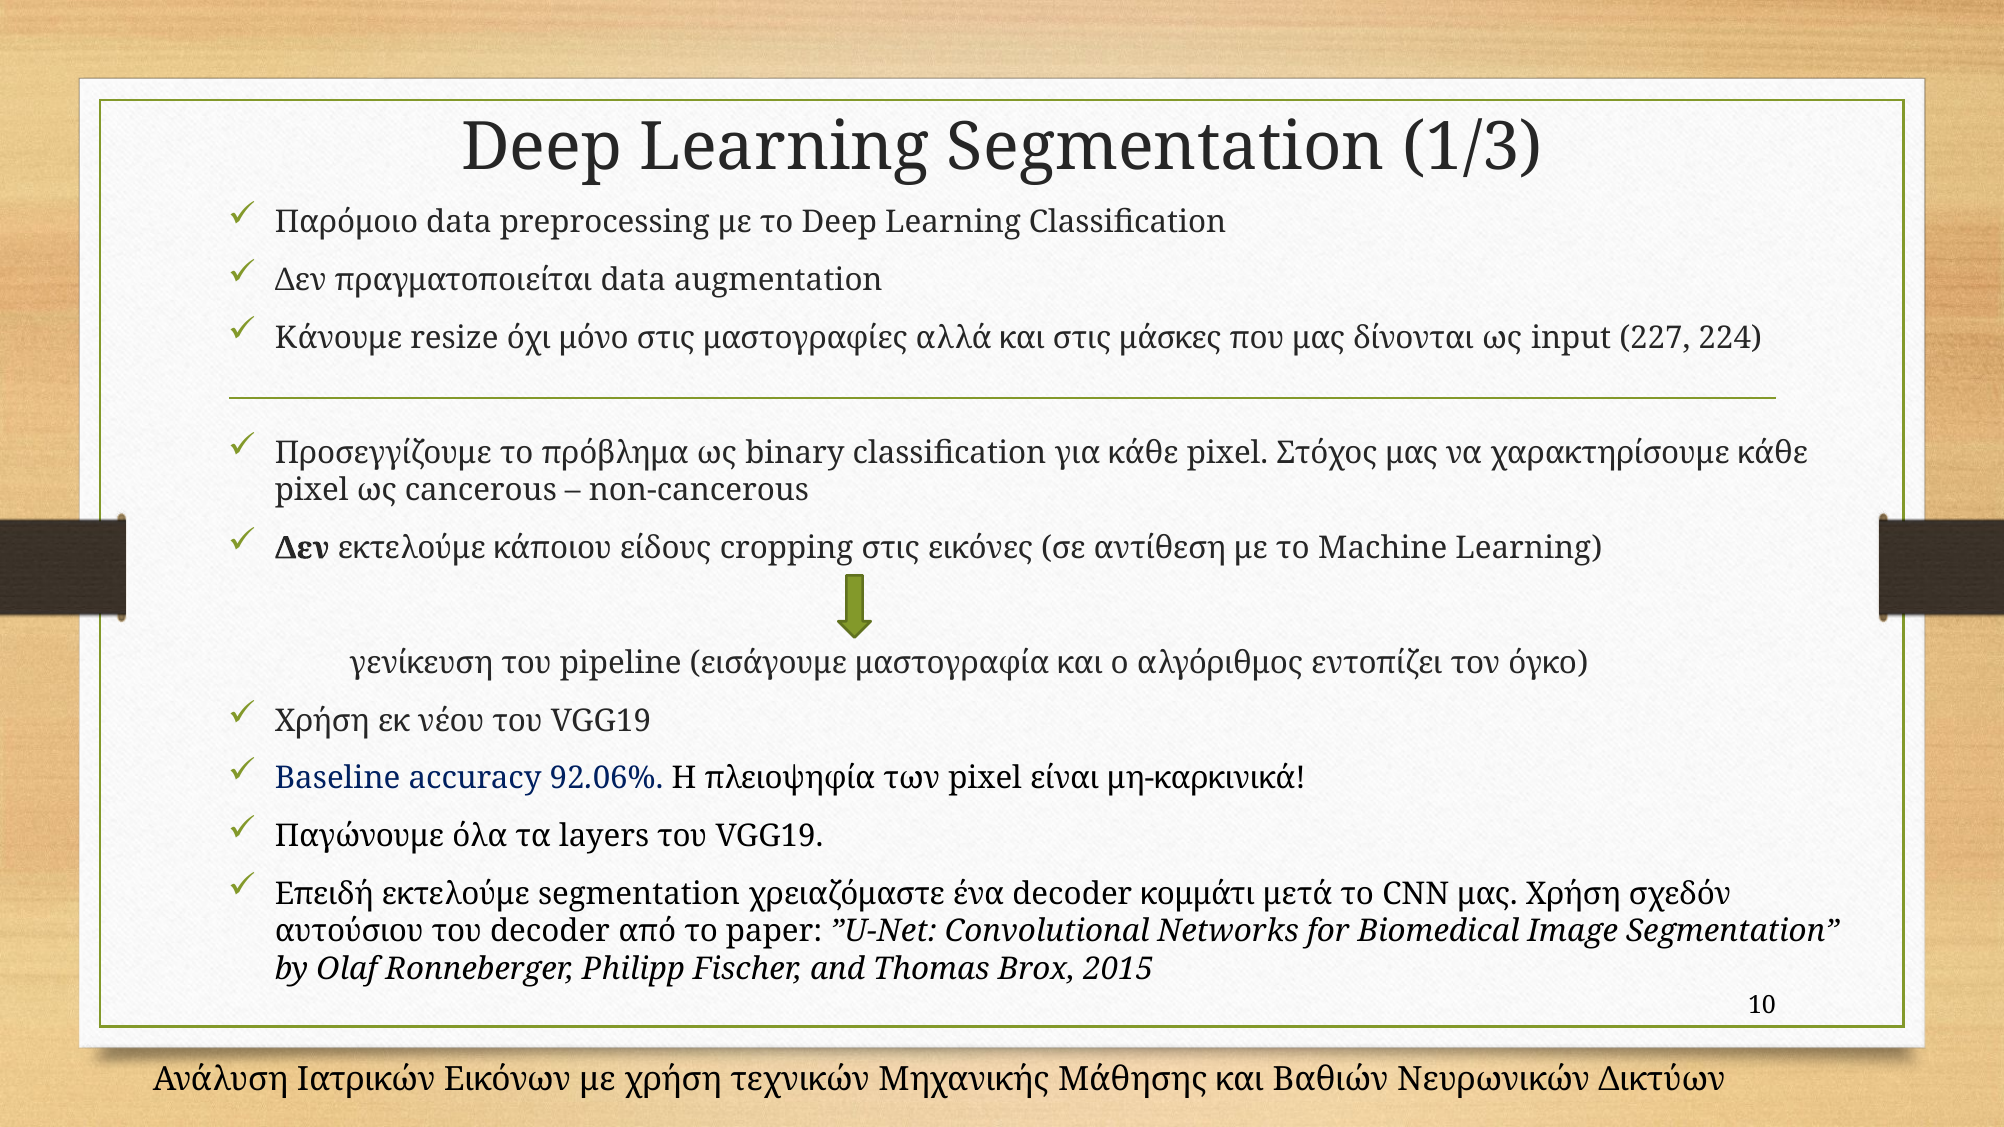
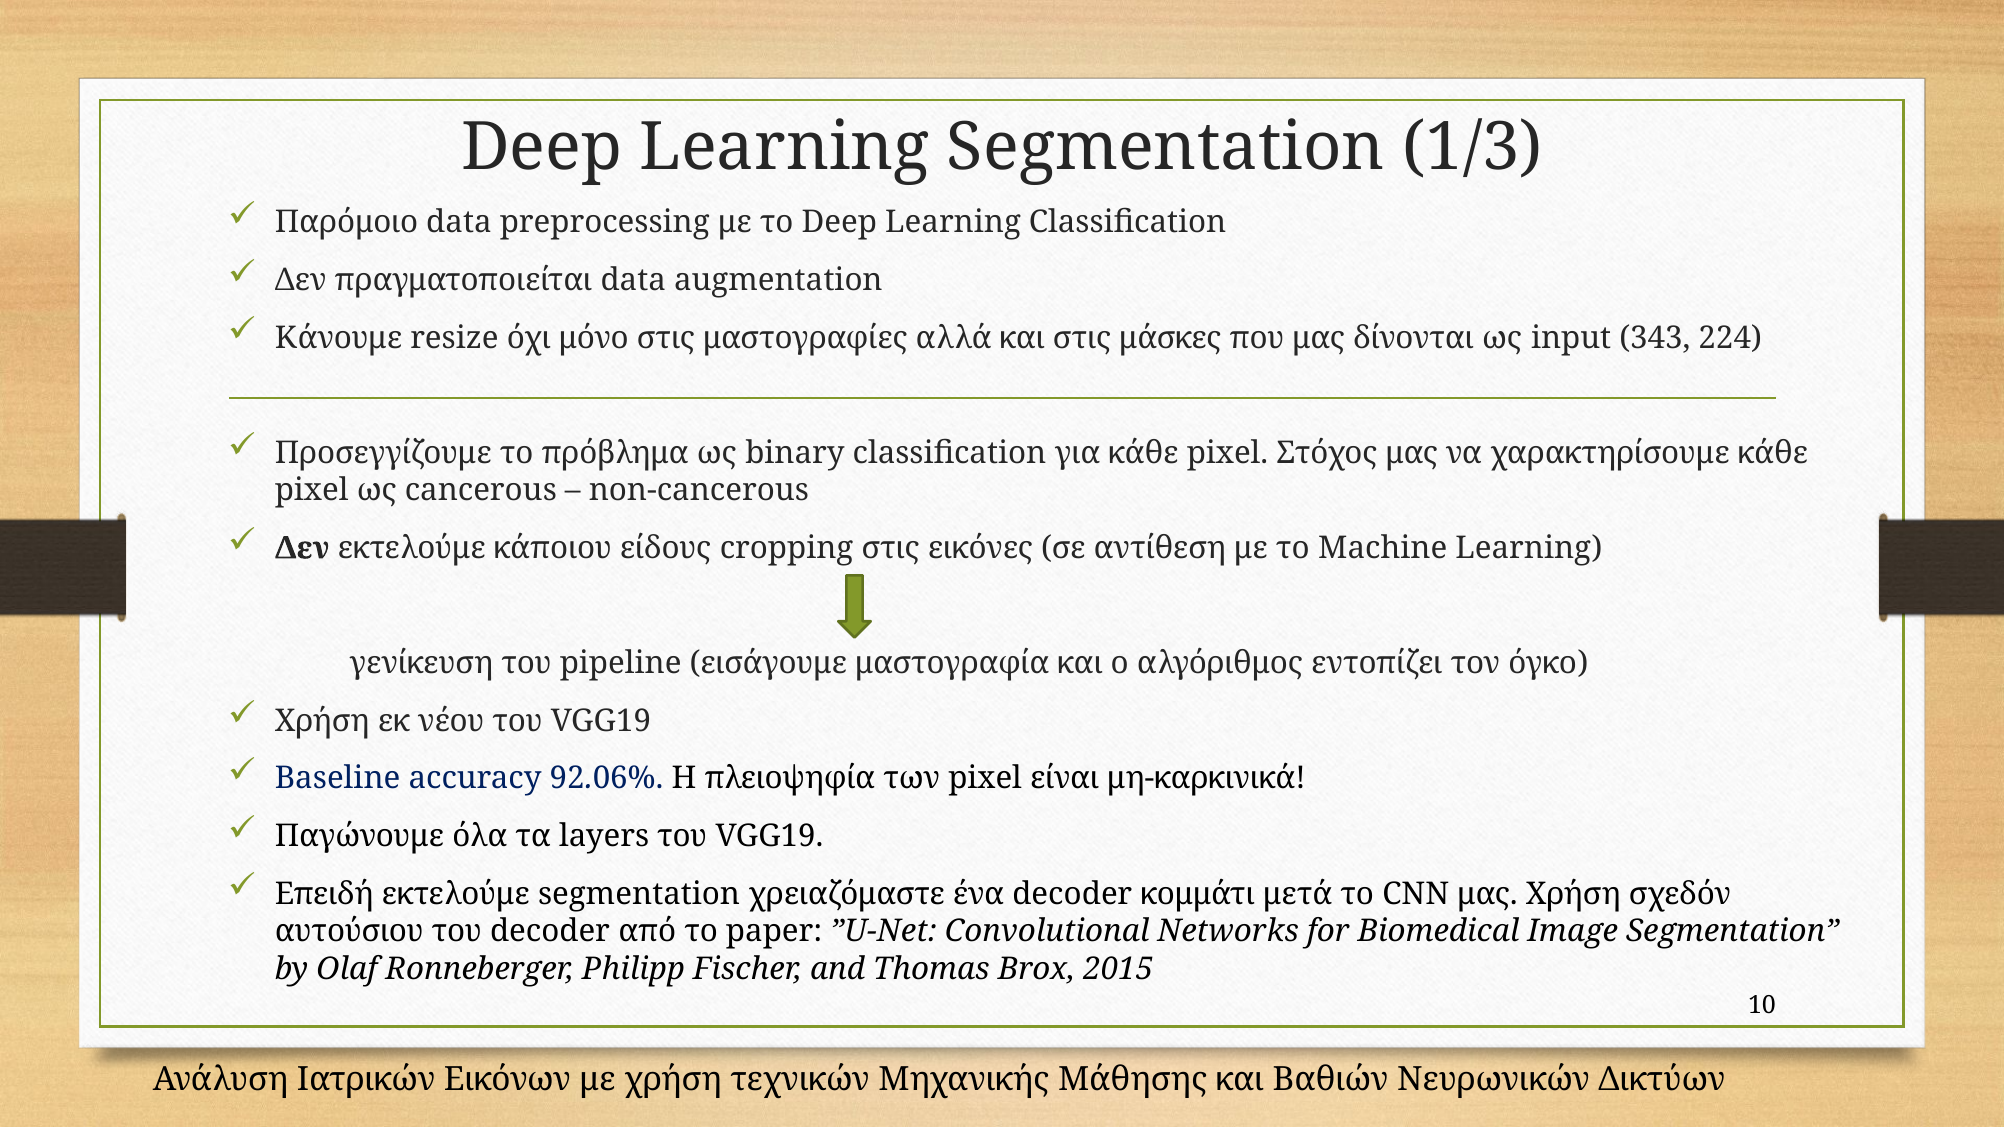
227: 227 -> 343
